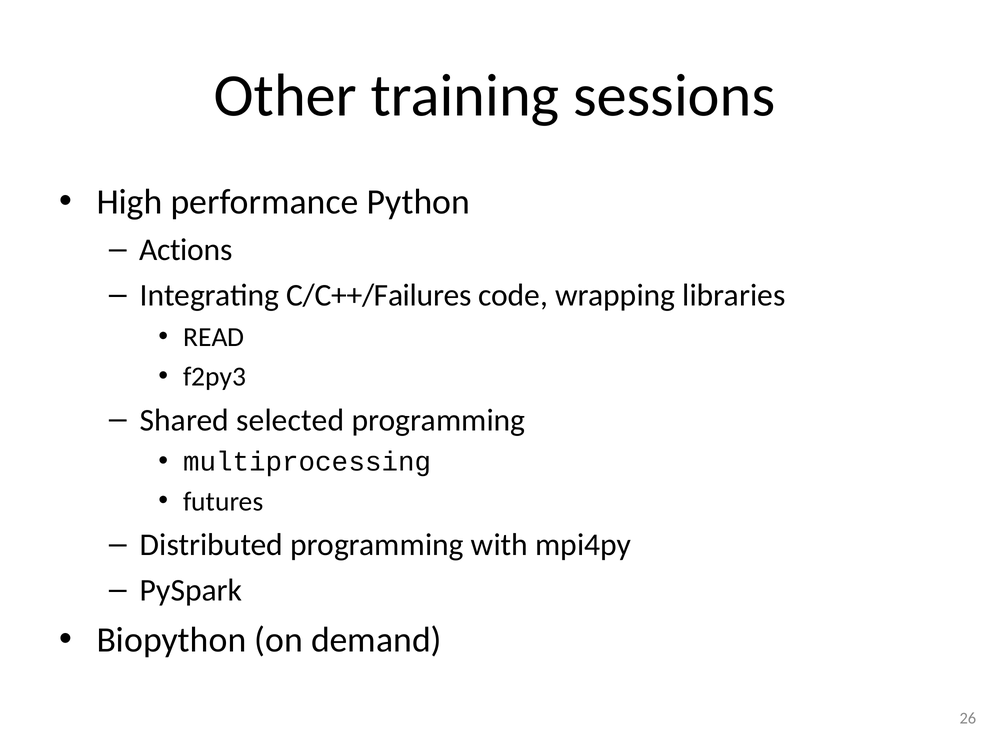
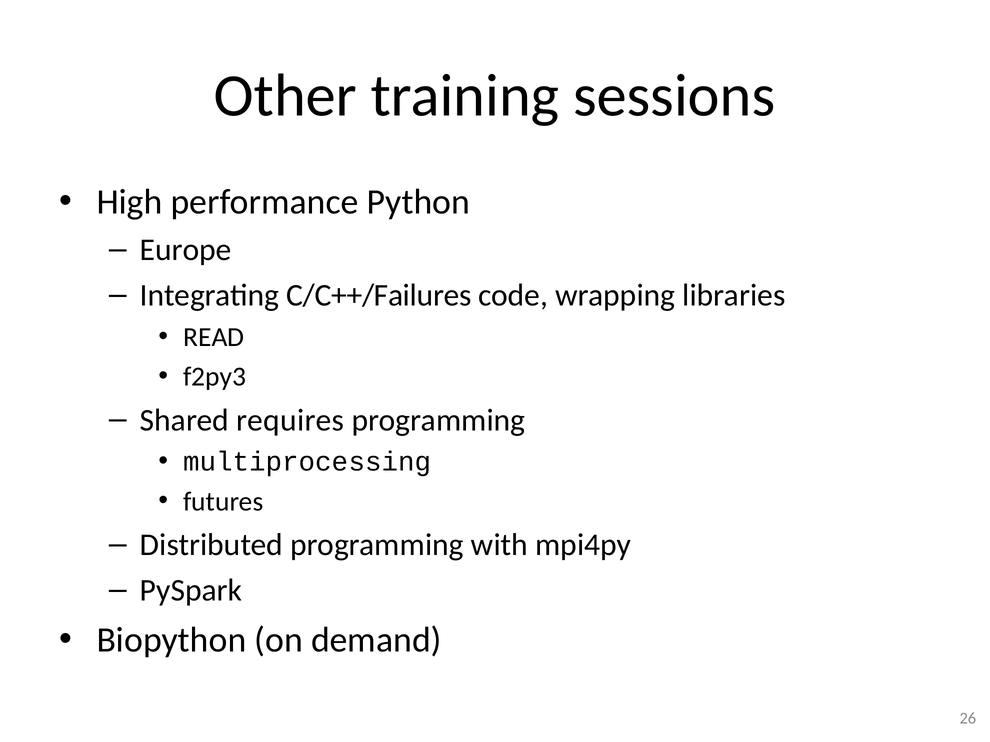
Actions: Actions -> Europe
selected: selected -> requires
